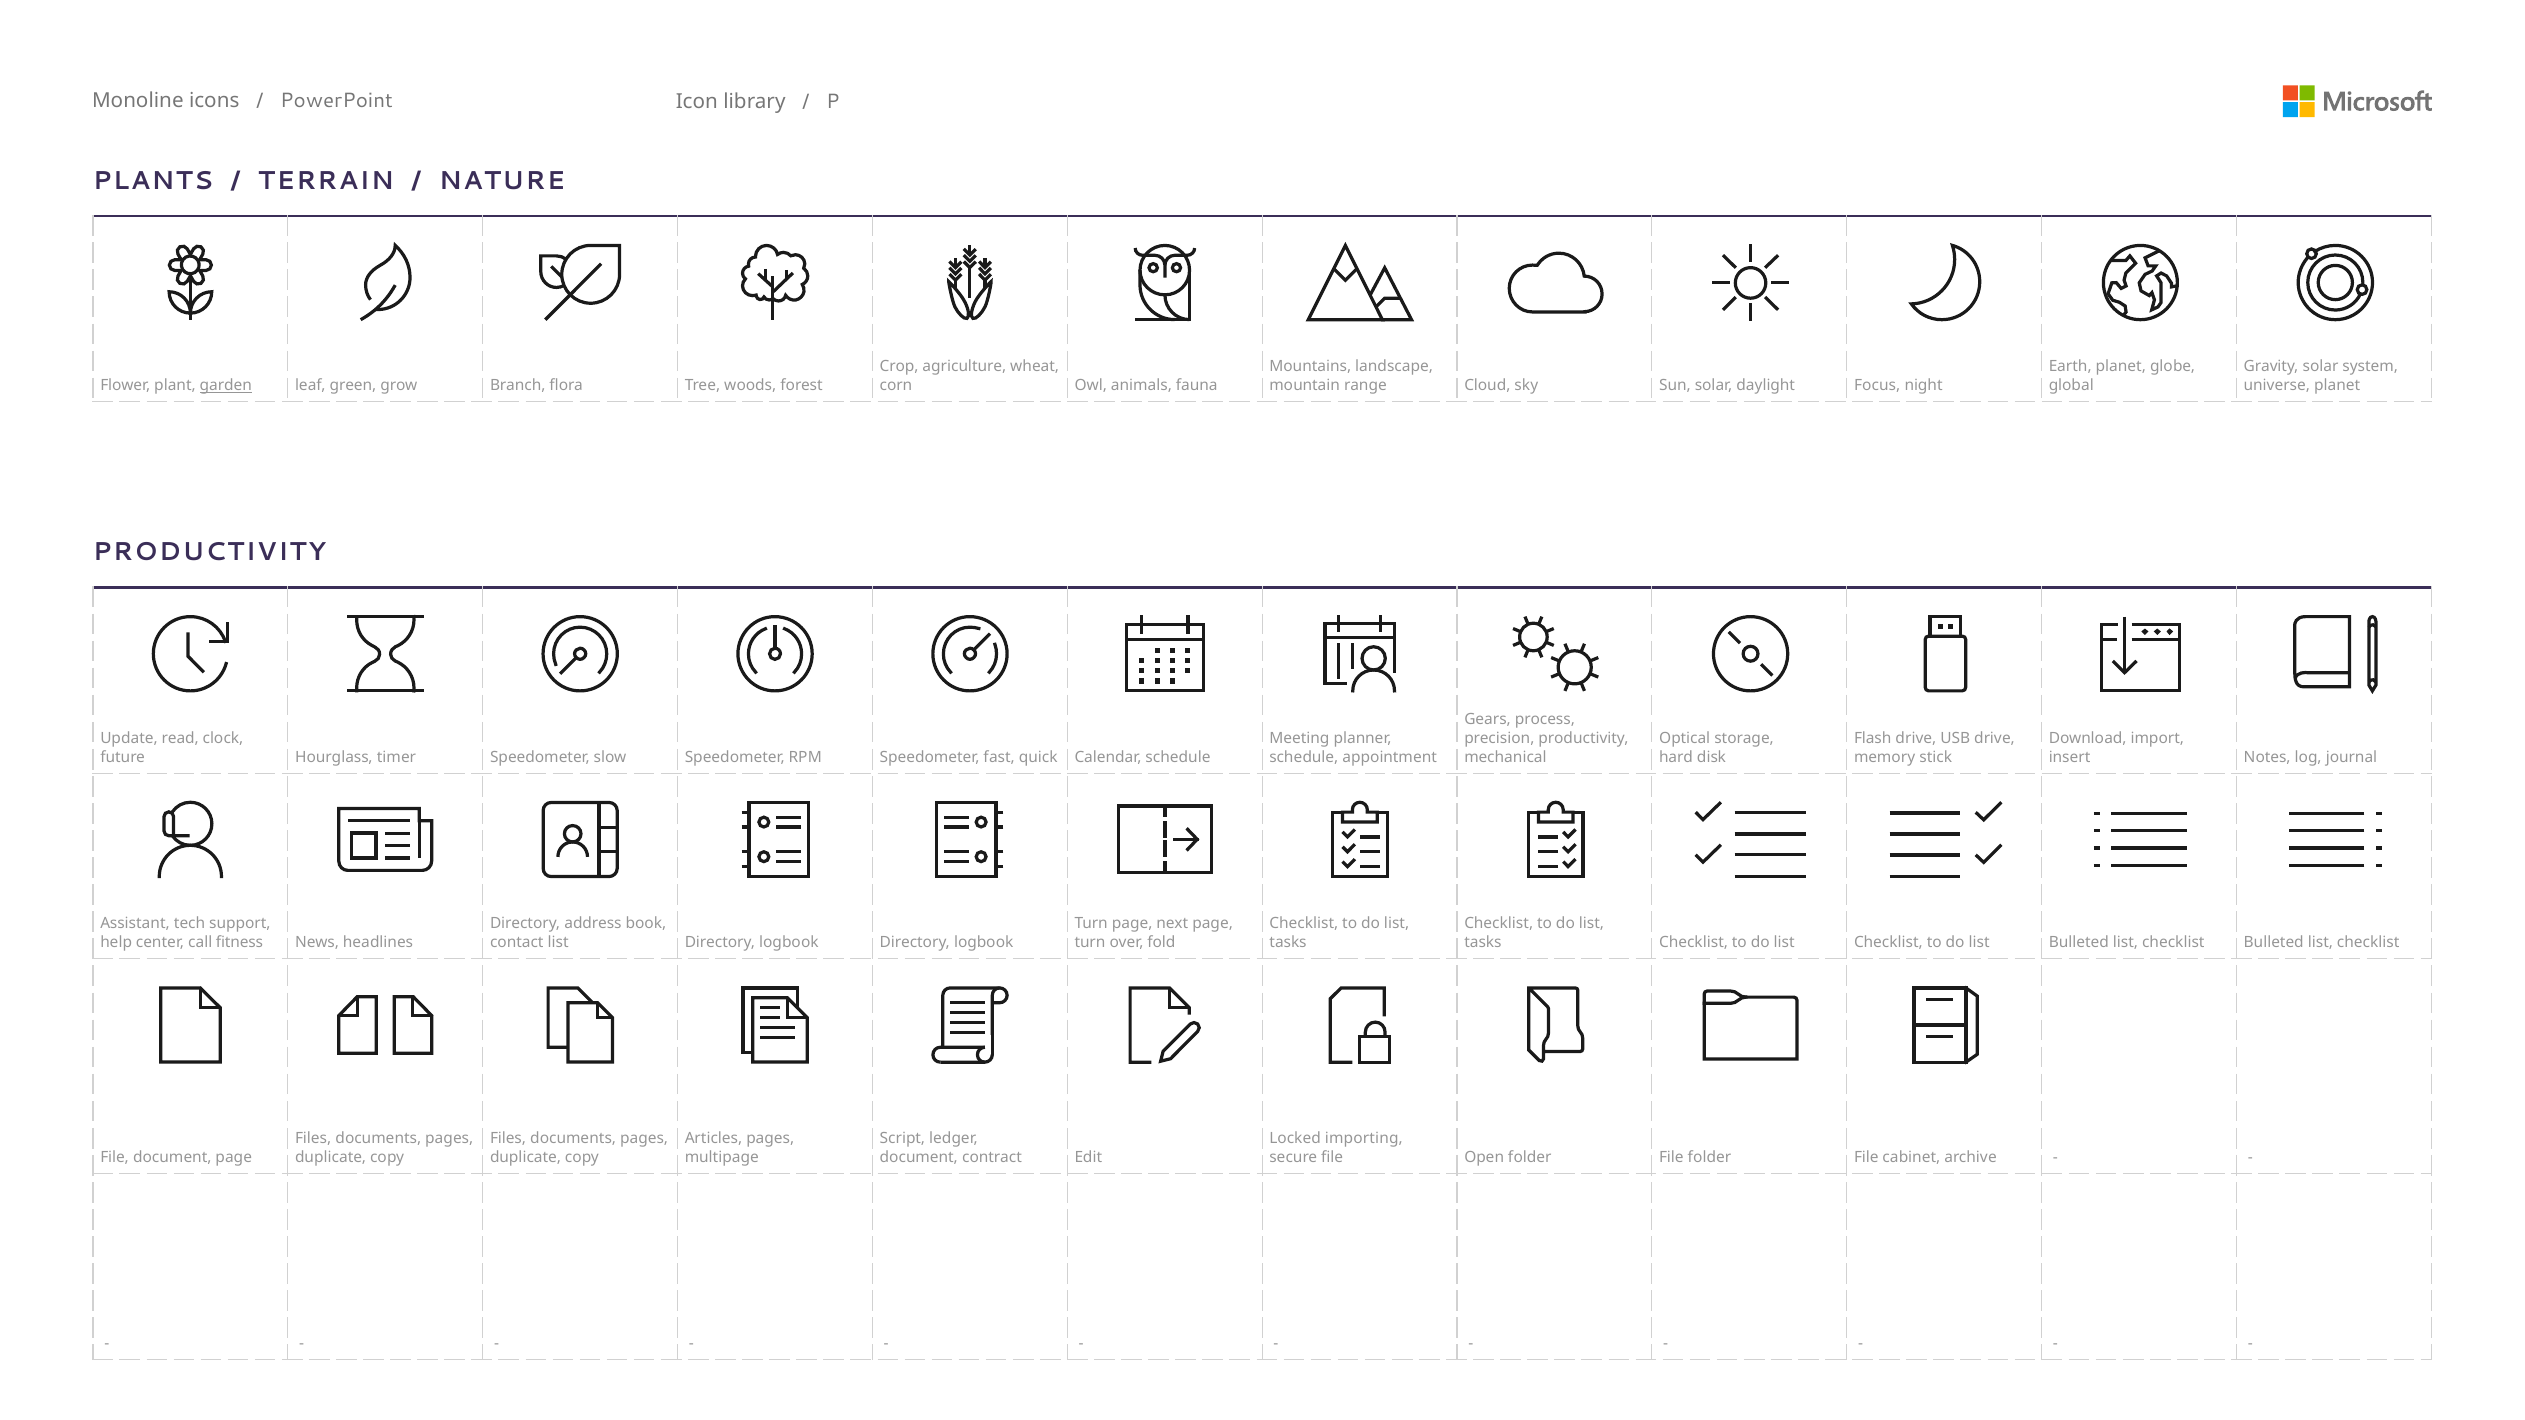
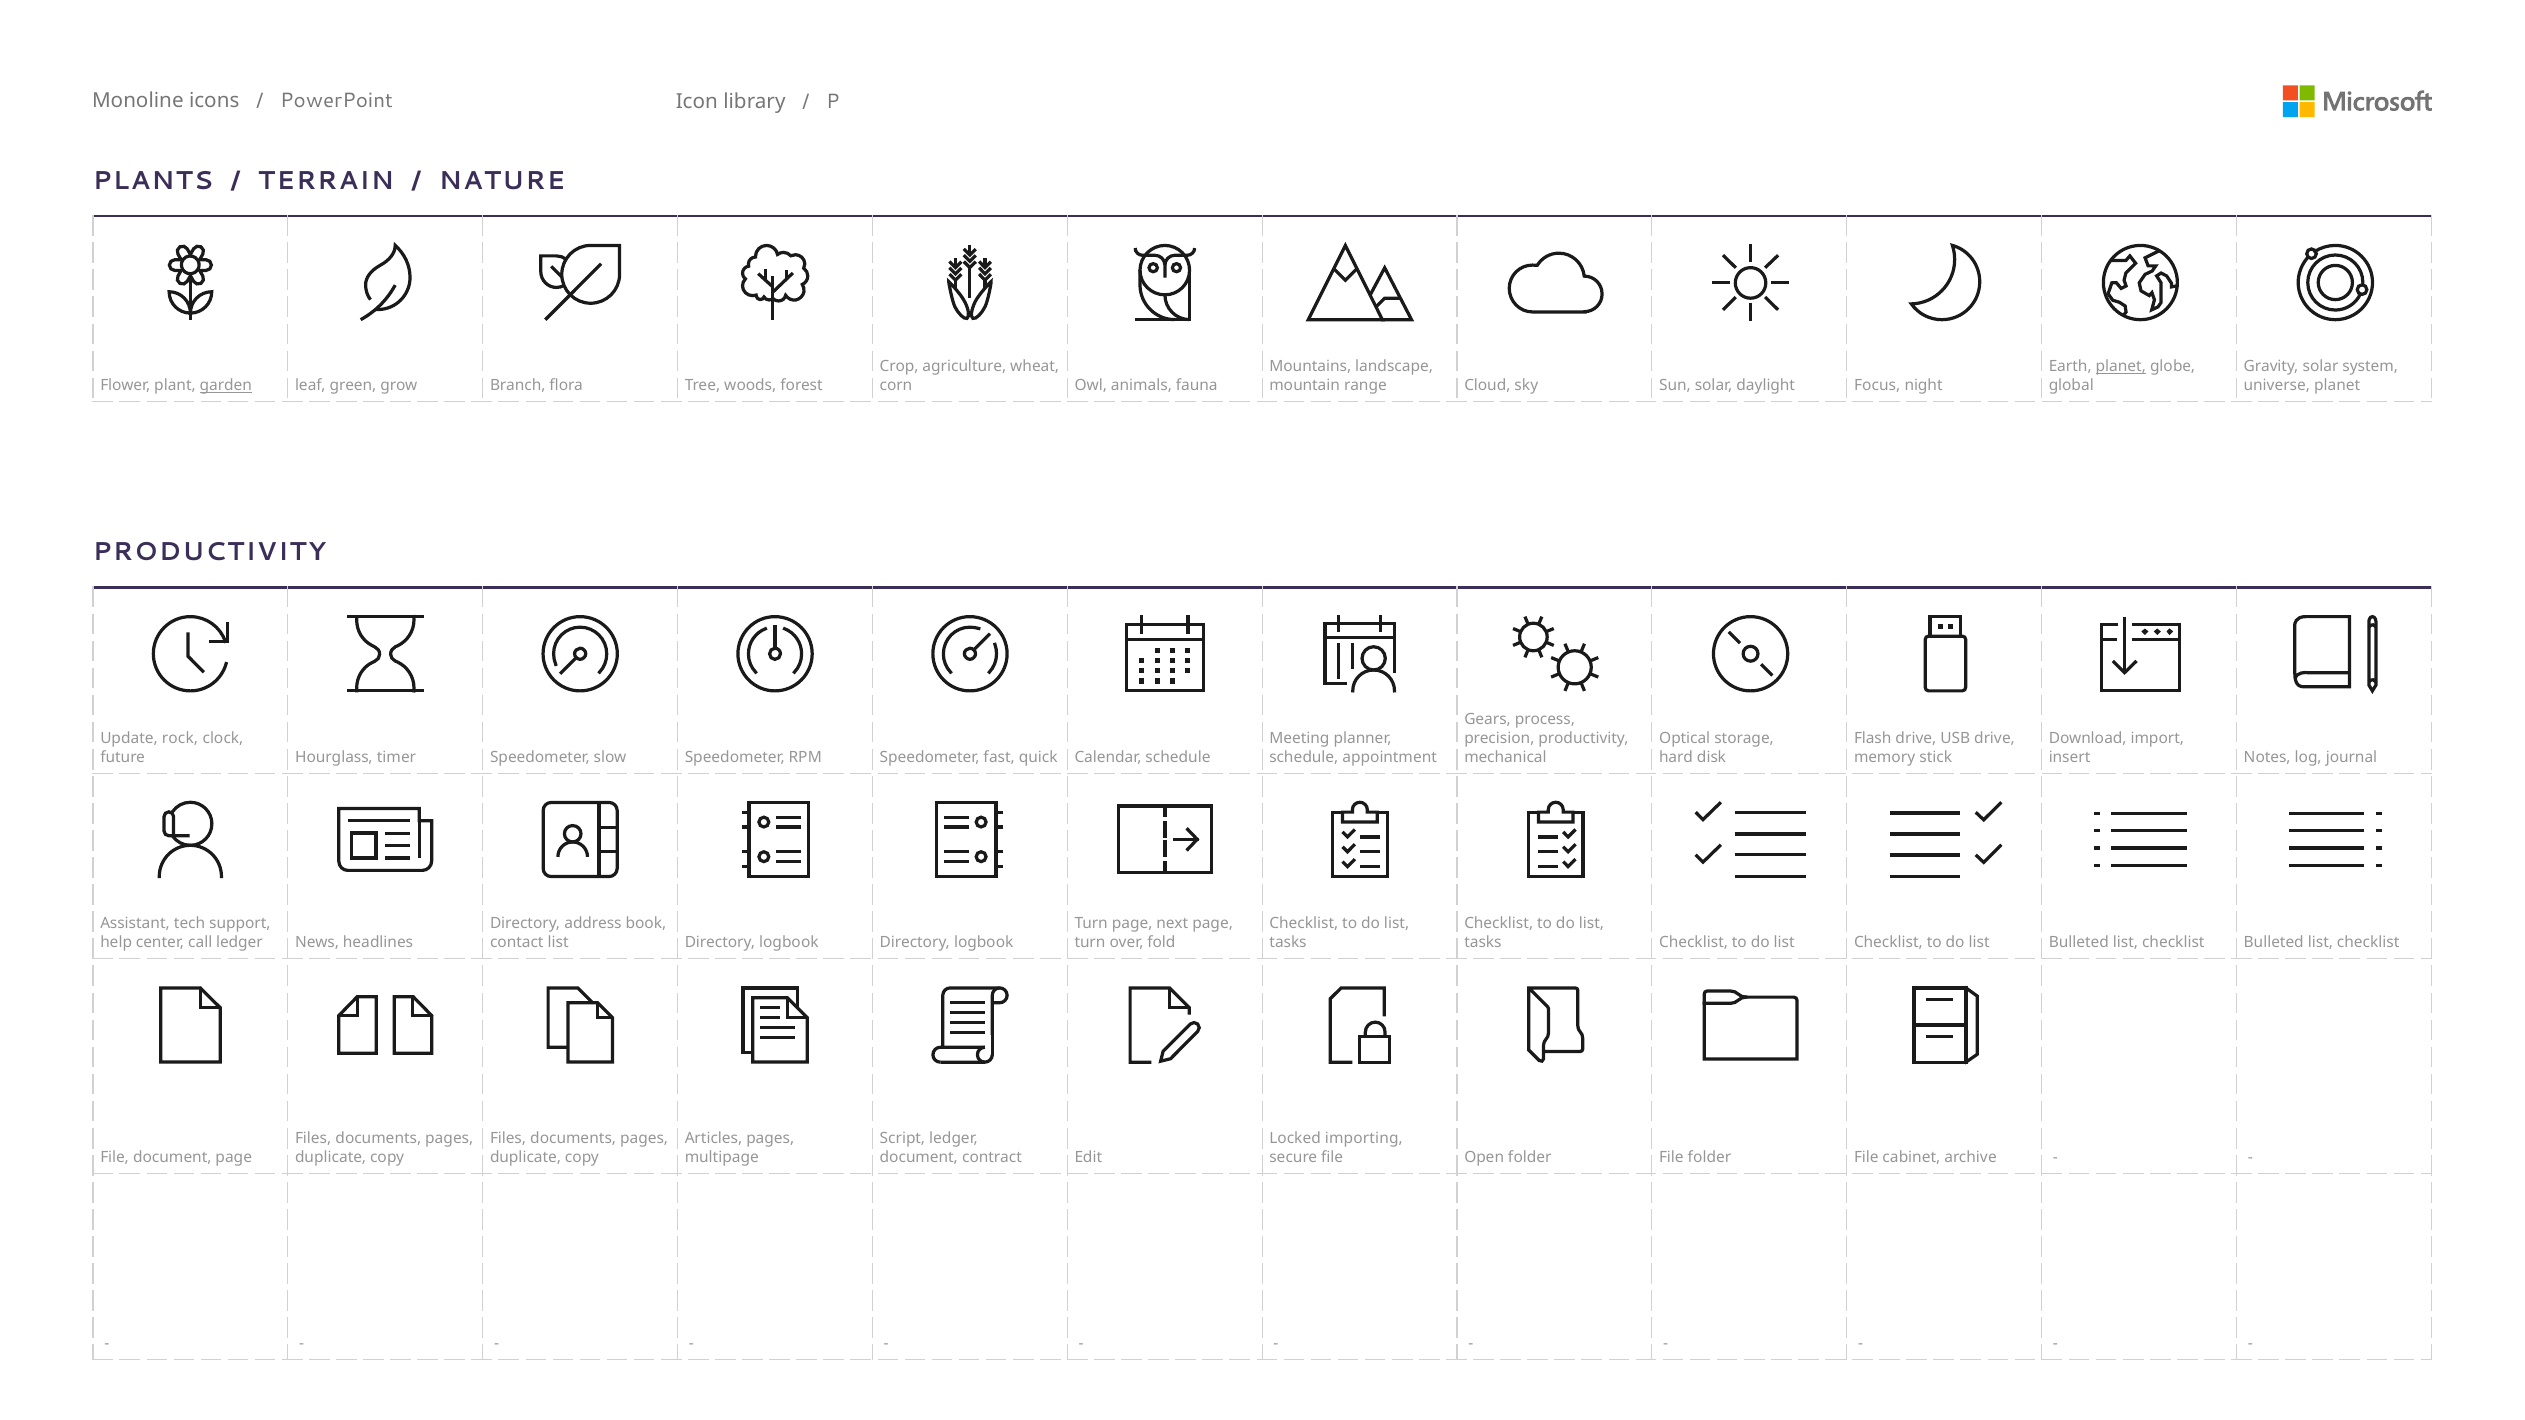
planet at (2121, 367) underline: none -> present
read: read -> rock
call fitness: fitness -> ledger
